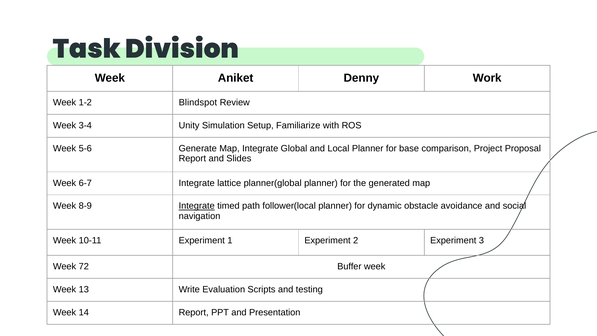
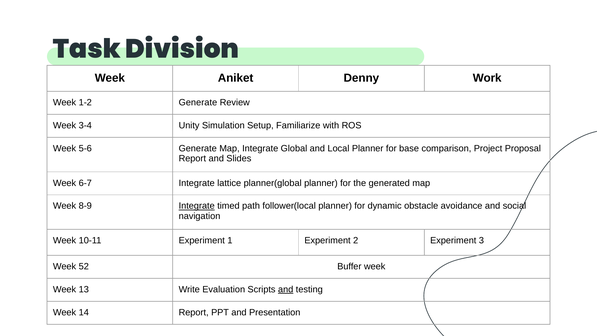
1-2 Blindspot: Blindspot -> Generate
72: 72 -> 52
and at (286, 289) underline: none -> present
